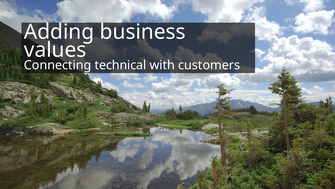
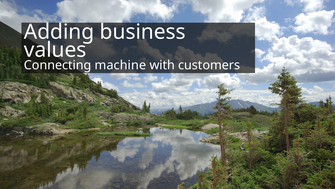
technical: technical -> machine
